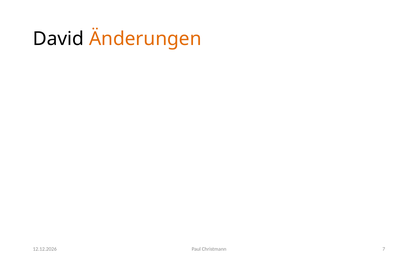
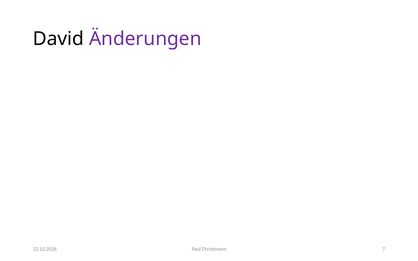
Änderungen colour: orange -> purple
